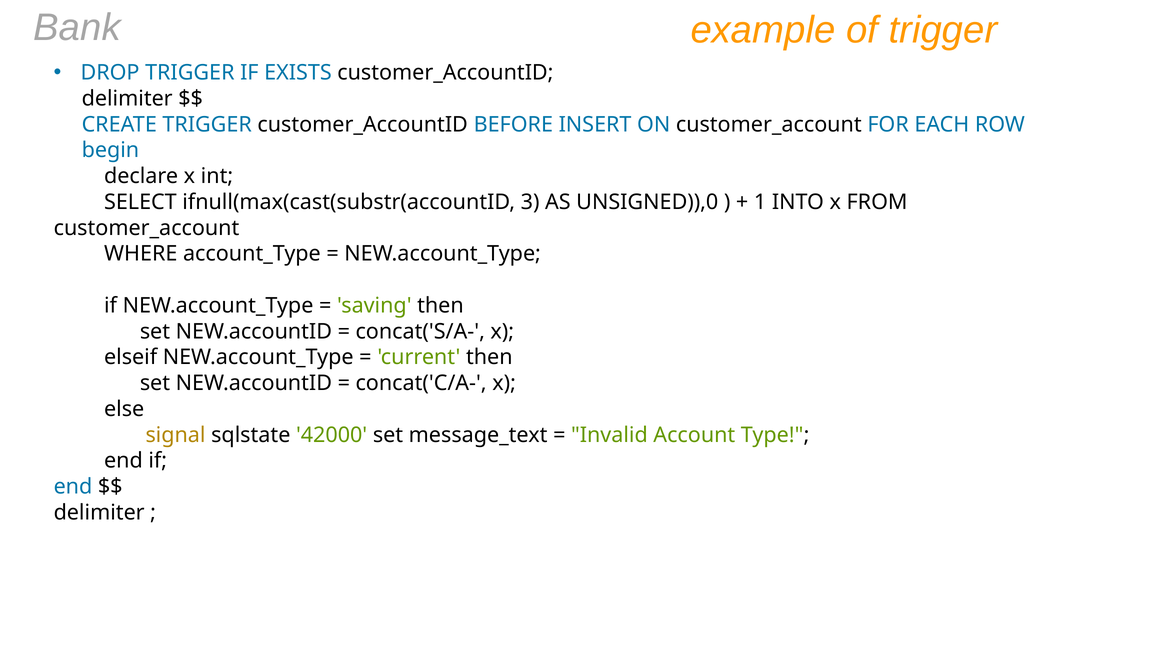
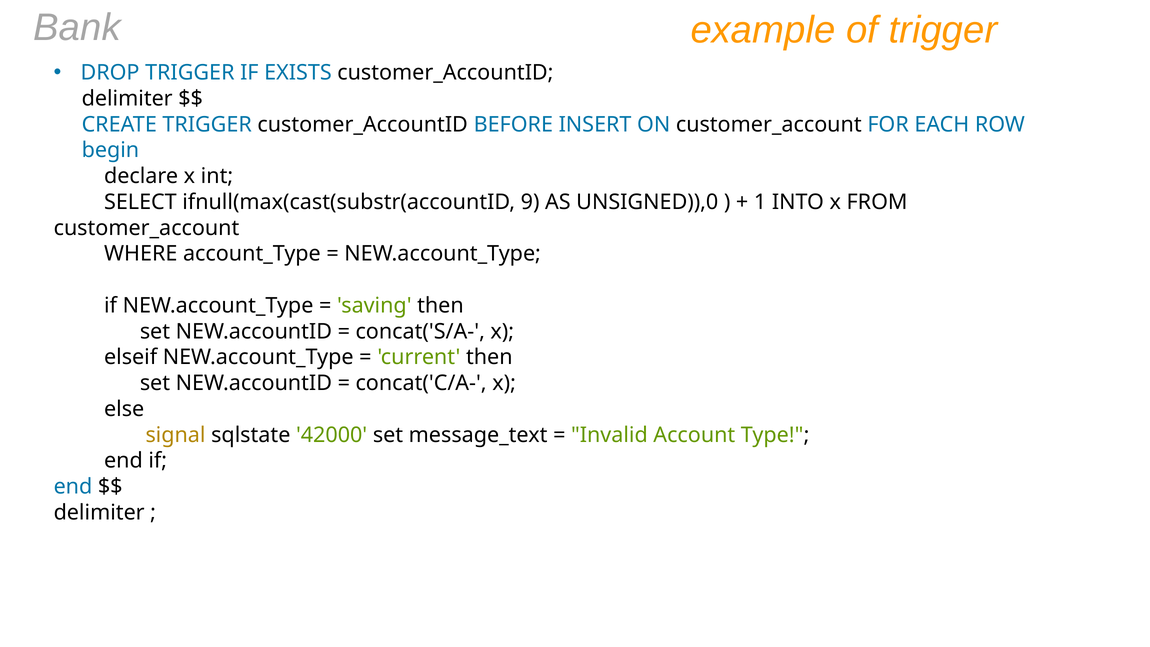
3: 3 -> 9
